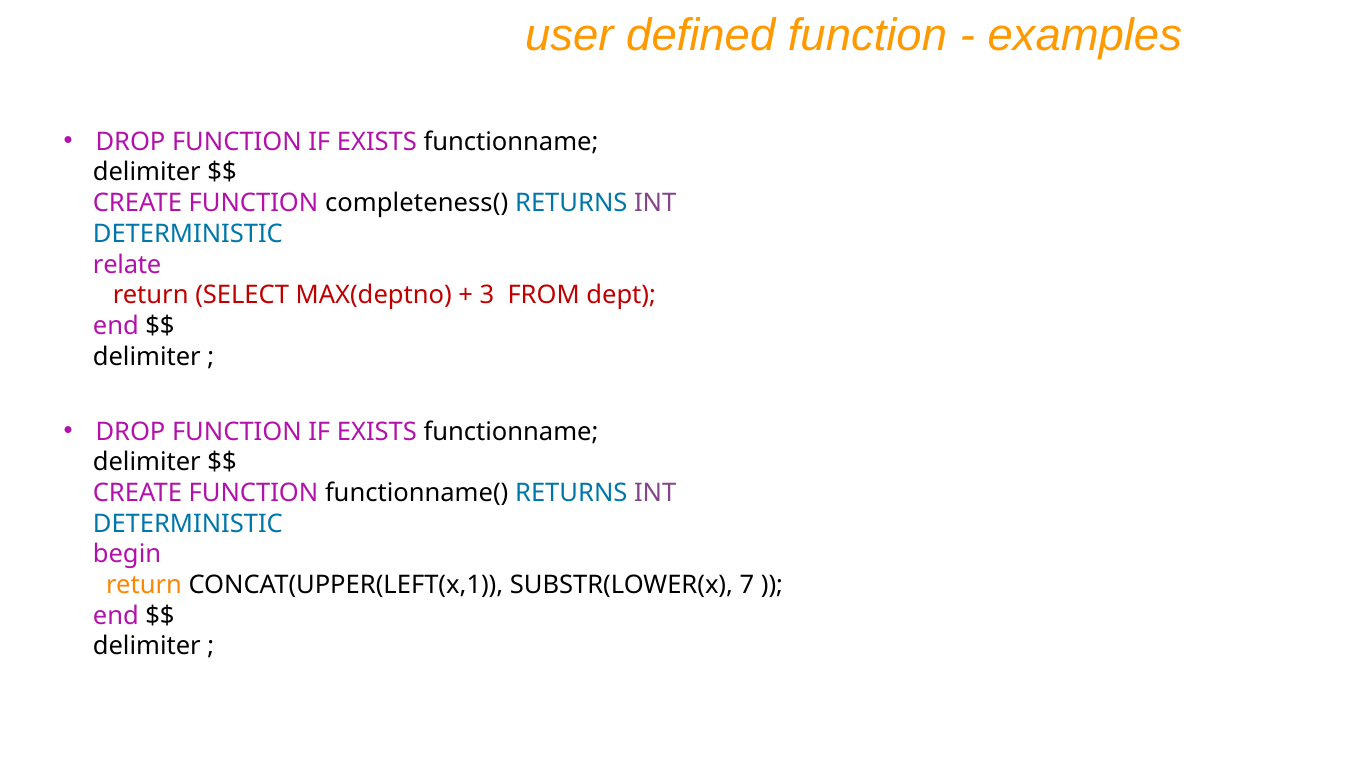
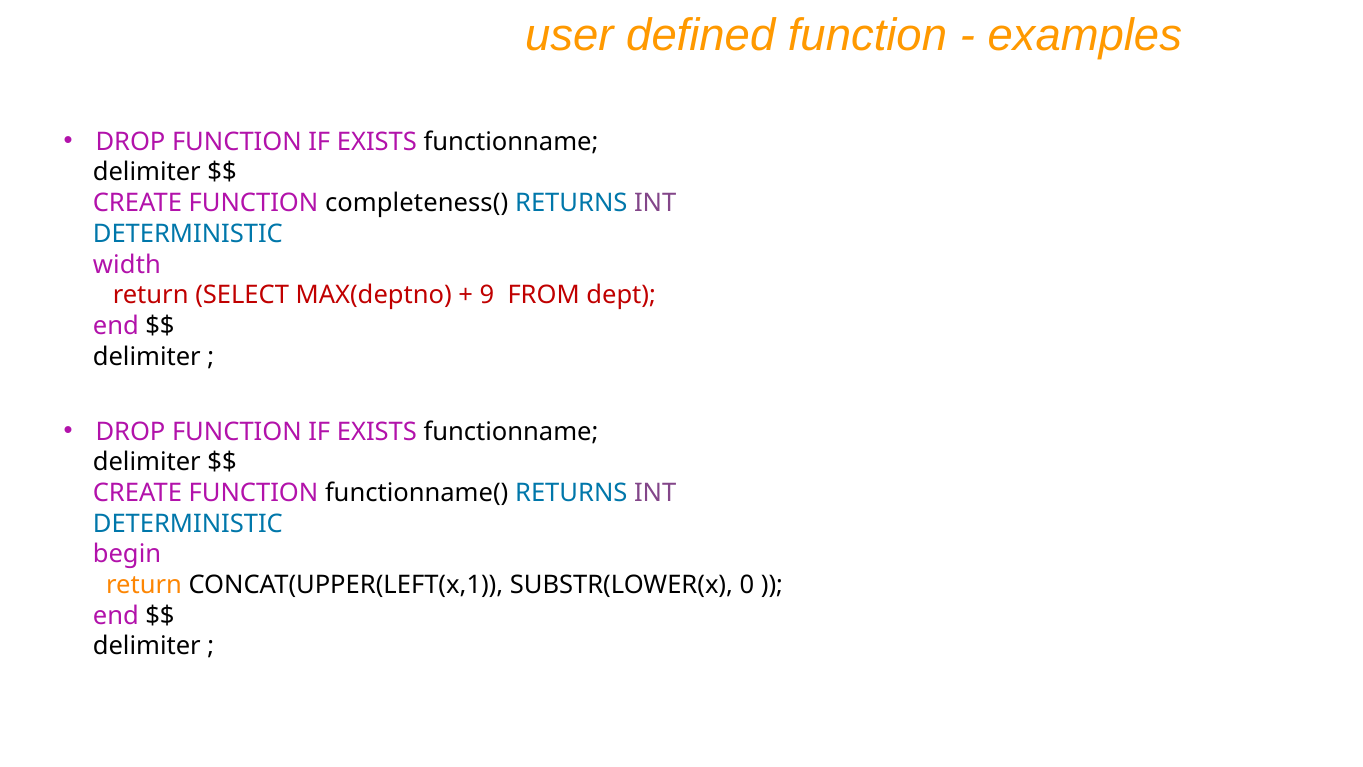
relate: relate -> width
3: 3 -> 9
7: 7 -> 0
